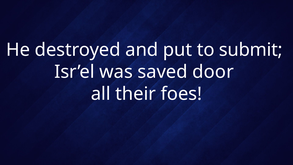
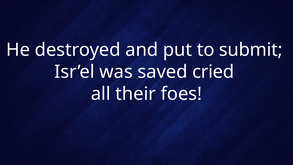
door: door -> cried
